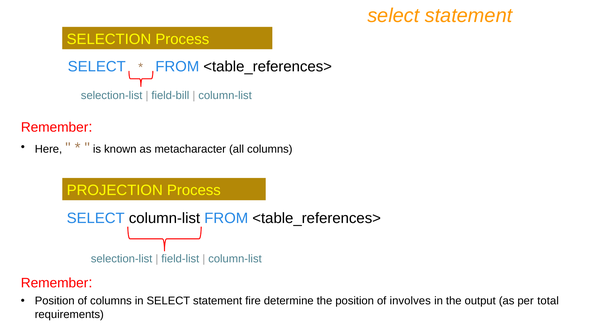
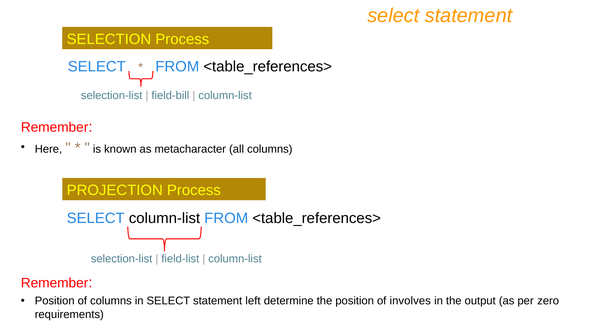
fire: fire -> left
total: total -> zero
